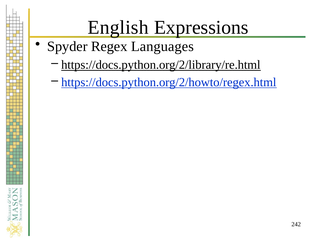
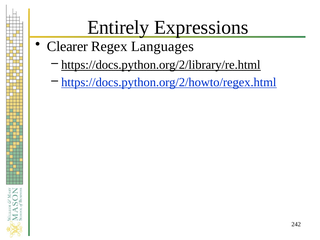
English: English -> Entirely
Spyder: Spyder -> Clearer
